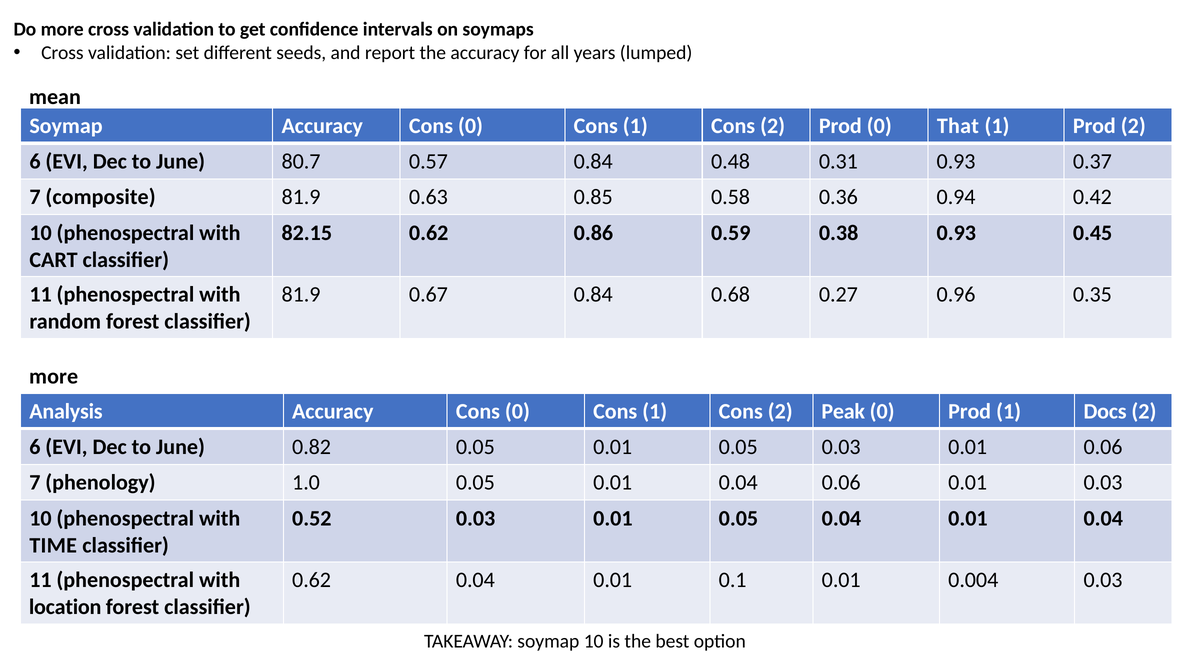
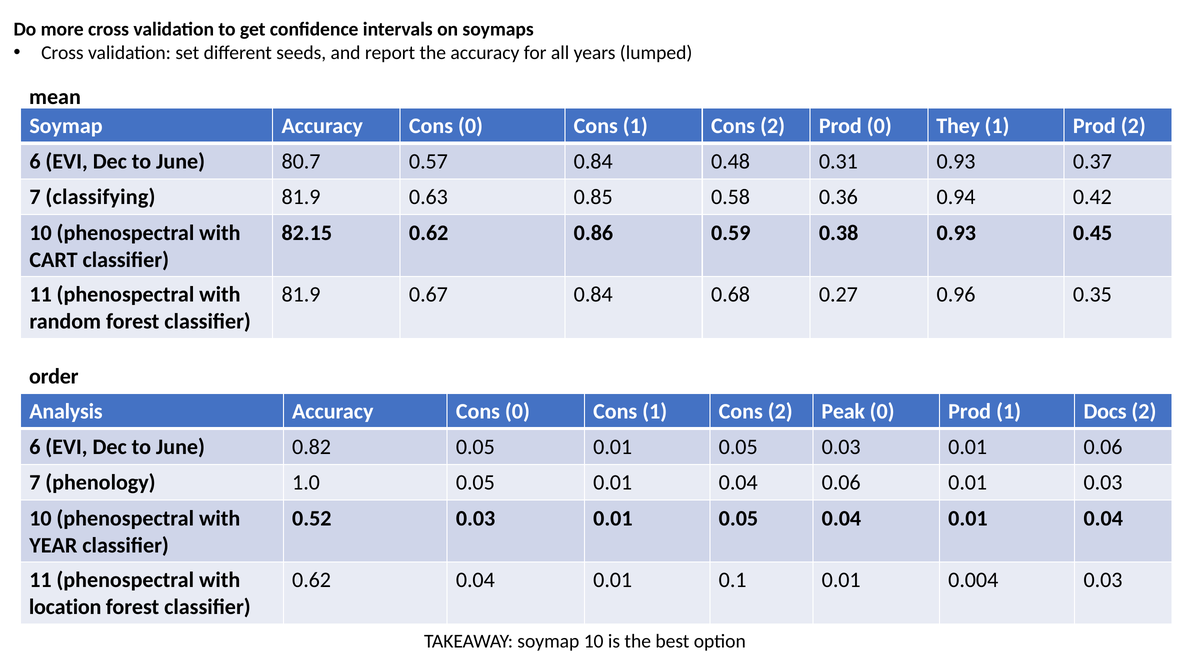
That: That -> They
composite: composite -> classifying
more at (54, 377): more -> order
TIME: TIME -> YEAR
